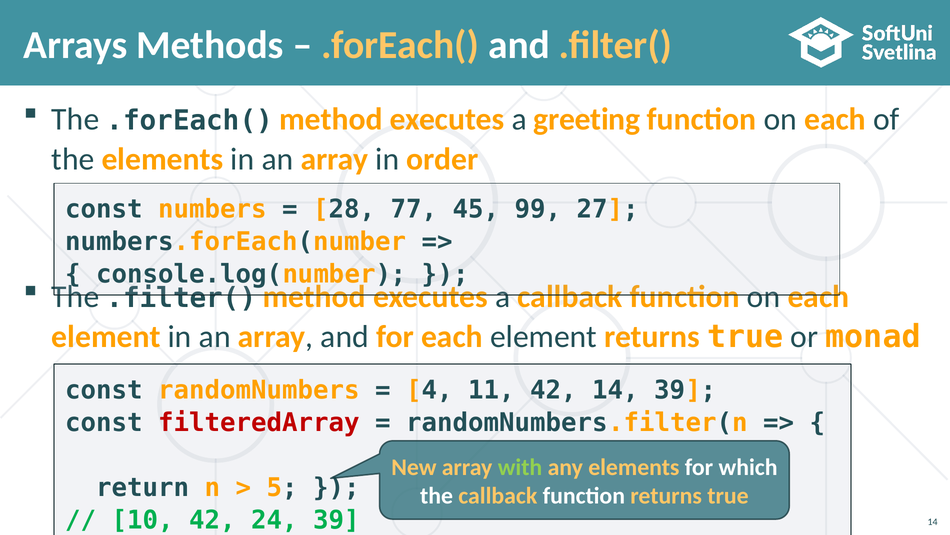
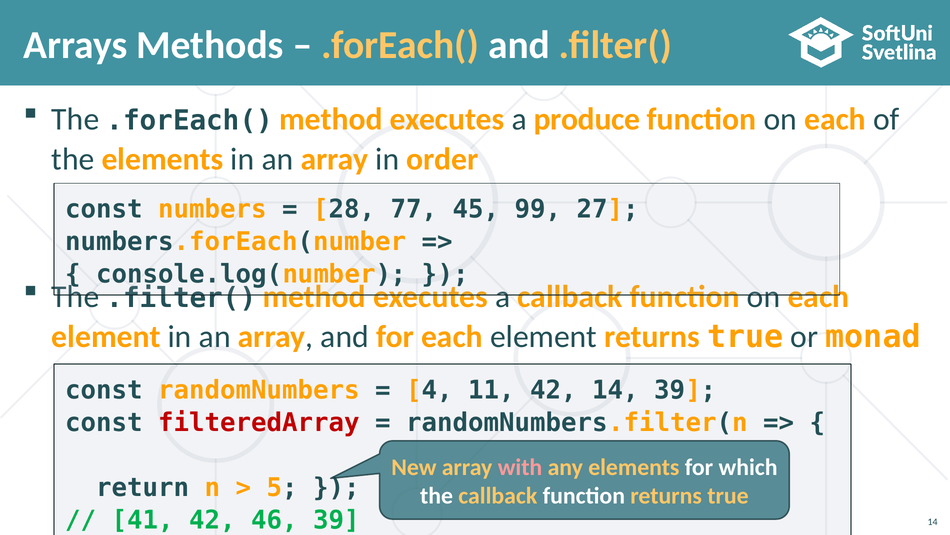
greeting: greeting -> produce
with colour: light green -> pink
10: 10 -> 41
24: 24 -> 46
